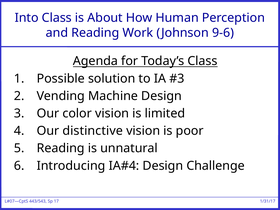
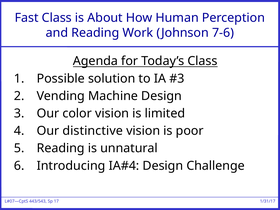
Into: Into -> Fast
9-6: 9-6 -> 7-6
